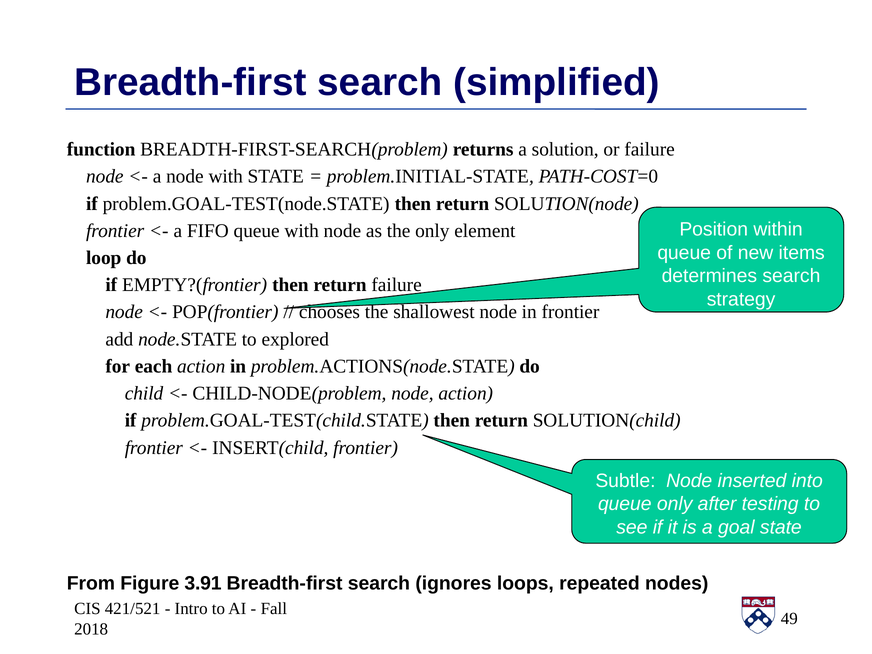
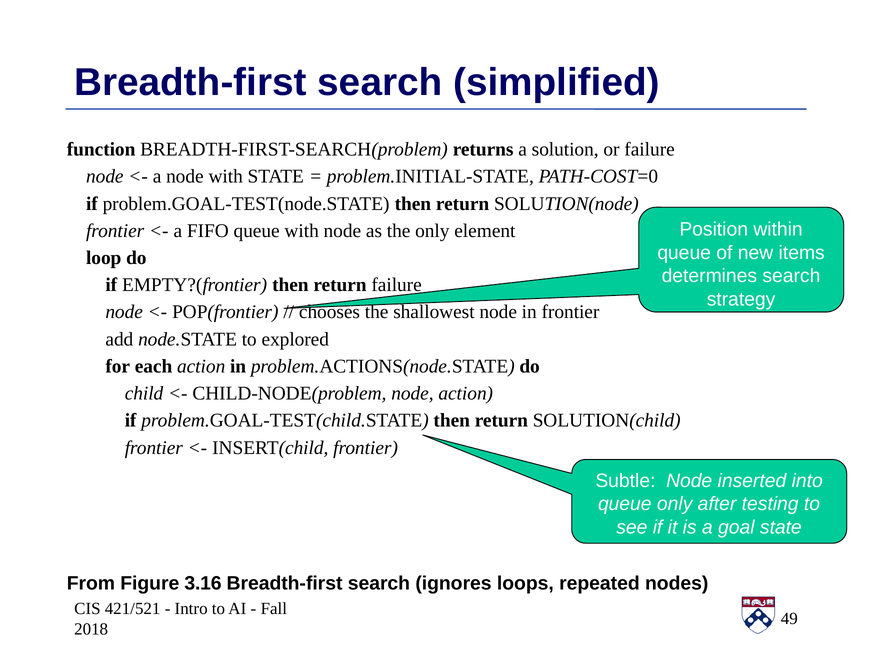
3.91: 3.91 -> 3.16
